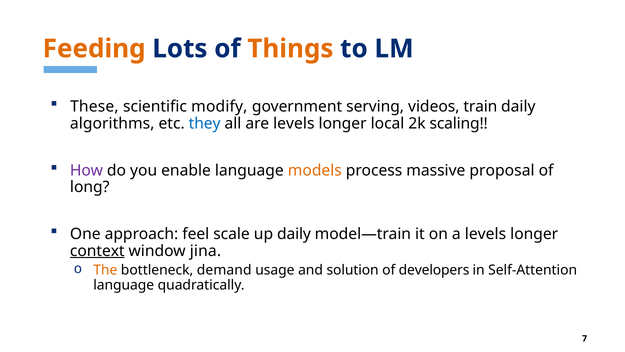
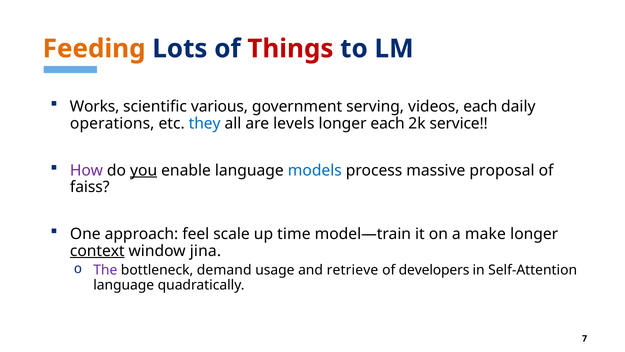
Things colour: orange -> red
These: These -> Works
modify: modify -> various
videos train: train -> each
algorithms: algorithms -> operations
longer local: local -> each
scaling: scaling -> service
you underline: none -> present
models colour: orange -> blue
long: long -> faiss
up daily: daily -> time
a levels: levels -> make
The colour: orange -> purple
solution: solution -> retrieve
